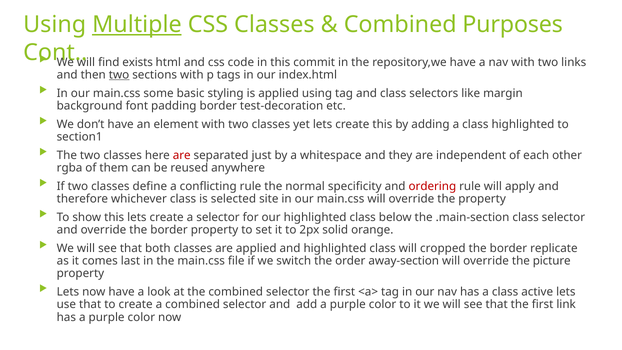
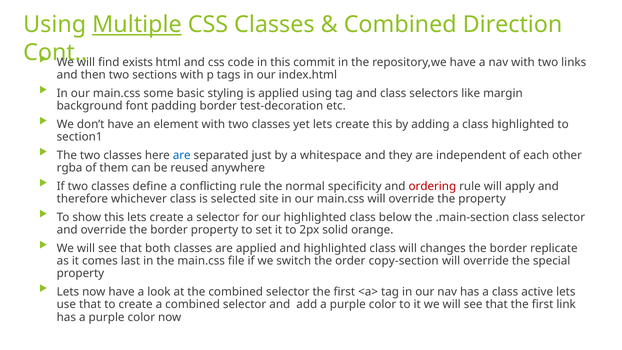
Purposes: Purposes -> Direction
two at (119, 75) underline: present -> none
are at (182, 155) colour: red -> blue
cropped: cropped -> changes
away-section: away-section -> copy-section
picture: picture -> special
